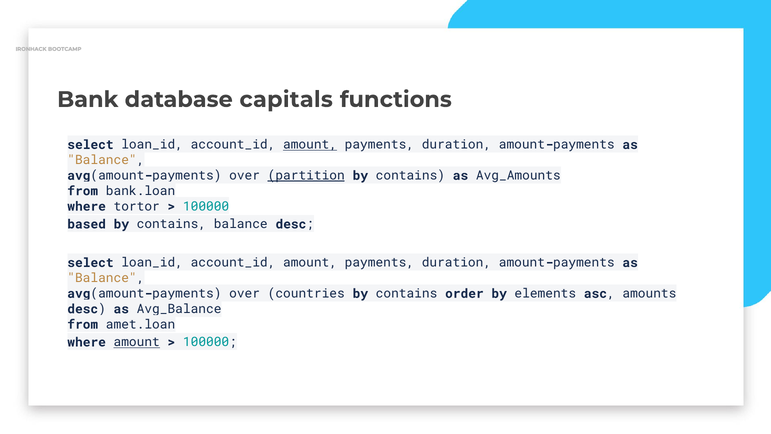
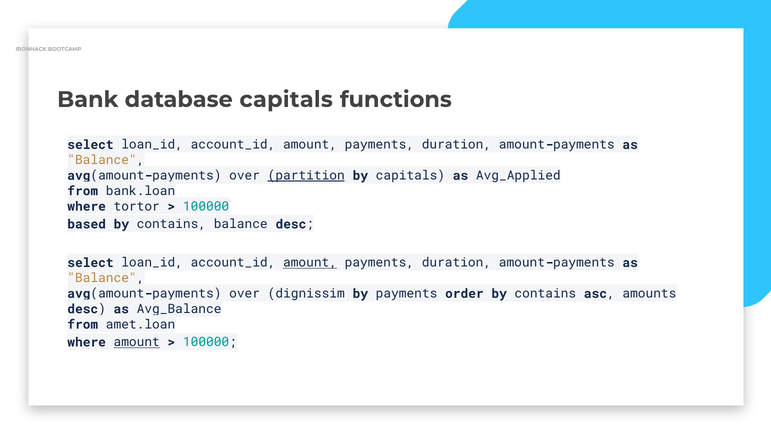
amount at (310, 145) underline: present -> none
contains at (410, 175): contains -> capitals
Avg_Amounts: Avg_Amounts -> Avg_Applied
amount at (310, 263) underline: none -> present
countries: countries -> dignissim
contains at (407, 293): contains -> payments
order by elements: elements -> contains
